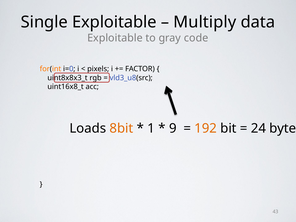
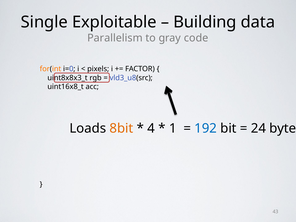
Multiply: Multiply -> Building
Exploitable at (115, 38): Exploitable -> Parallelism
1: 1 -> 4
9: 9 -> 1
192 colour: orange -> blue
